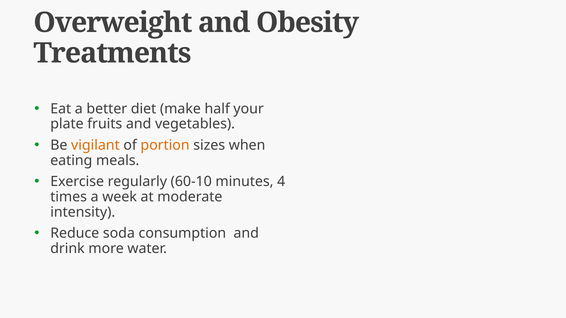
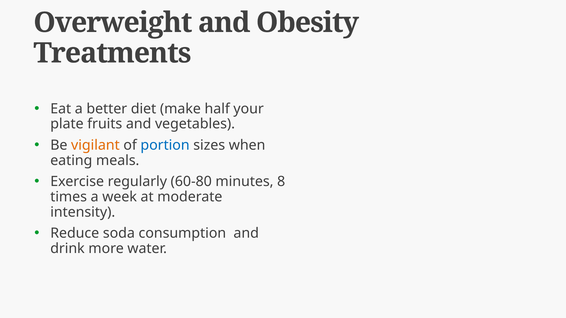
portion colour: orange -> blue
60-10: 60-10 -> 60-80
4: 4 -> 8
